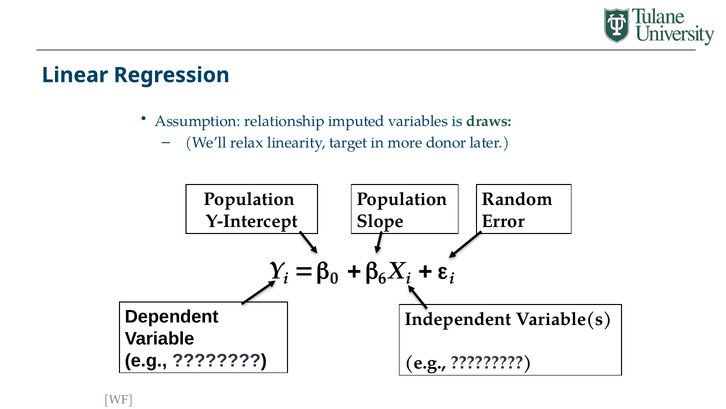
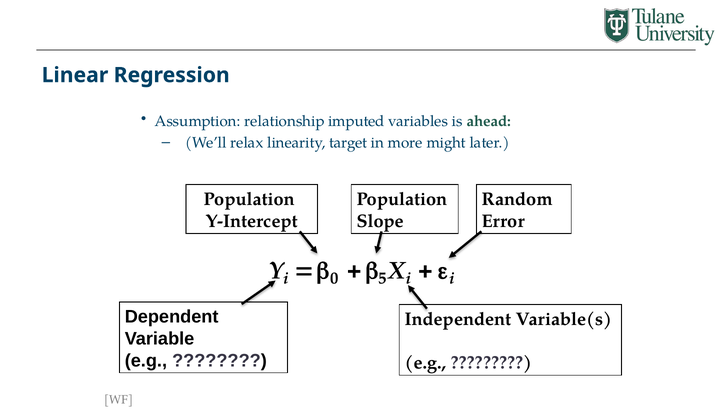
draws: draws -> ahead
donor: donor -> might
6: 6 -> 5
